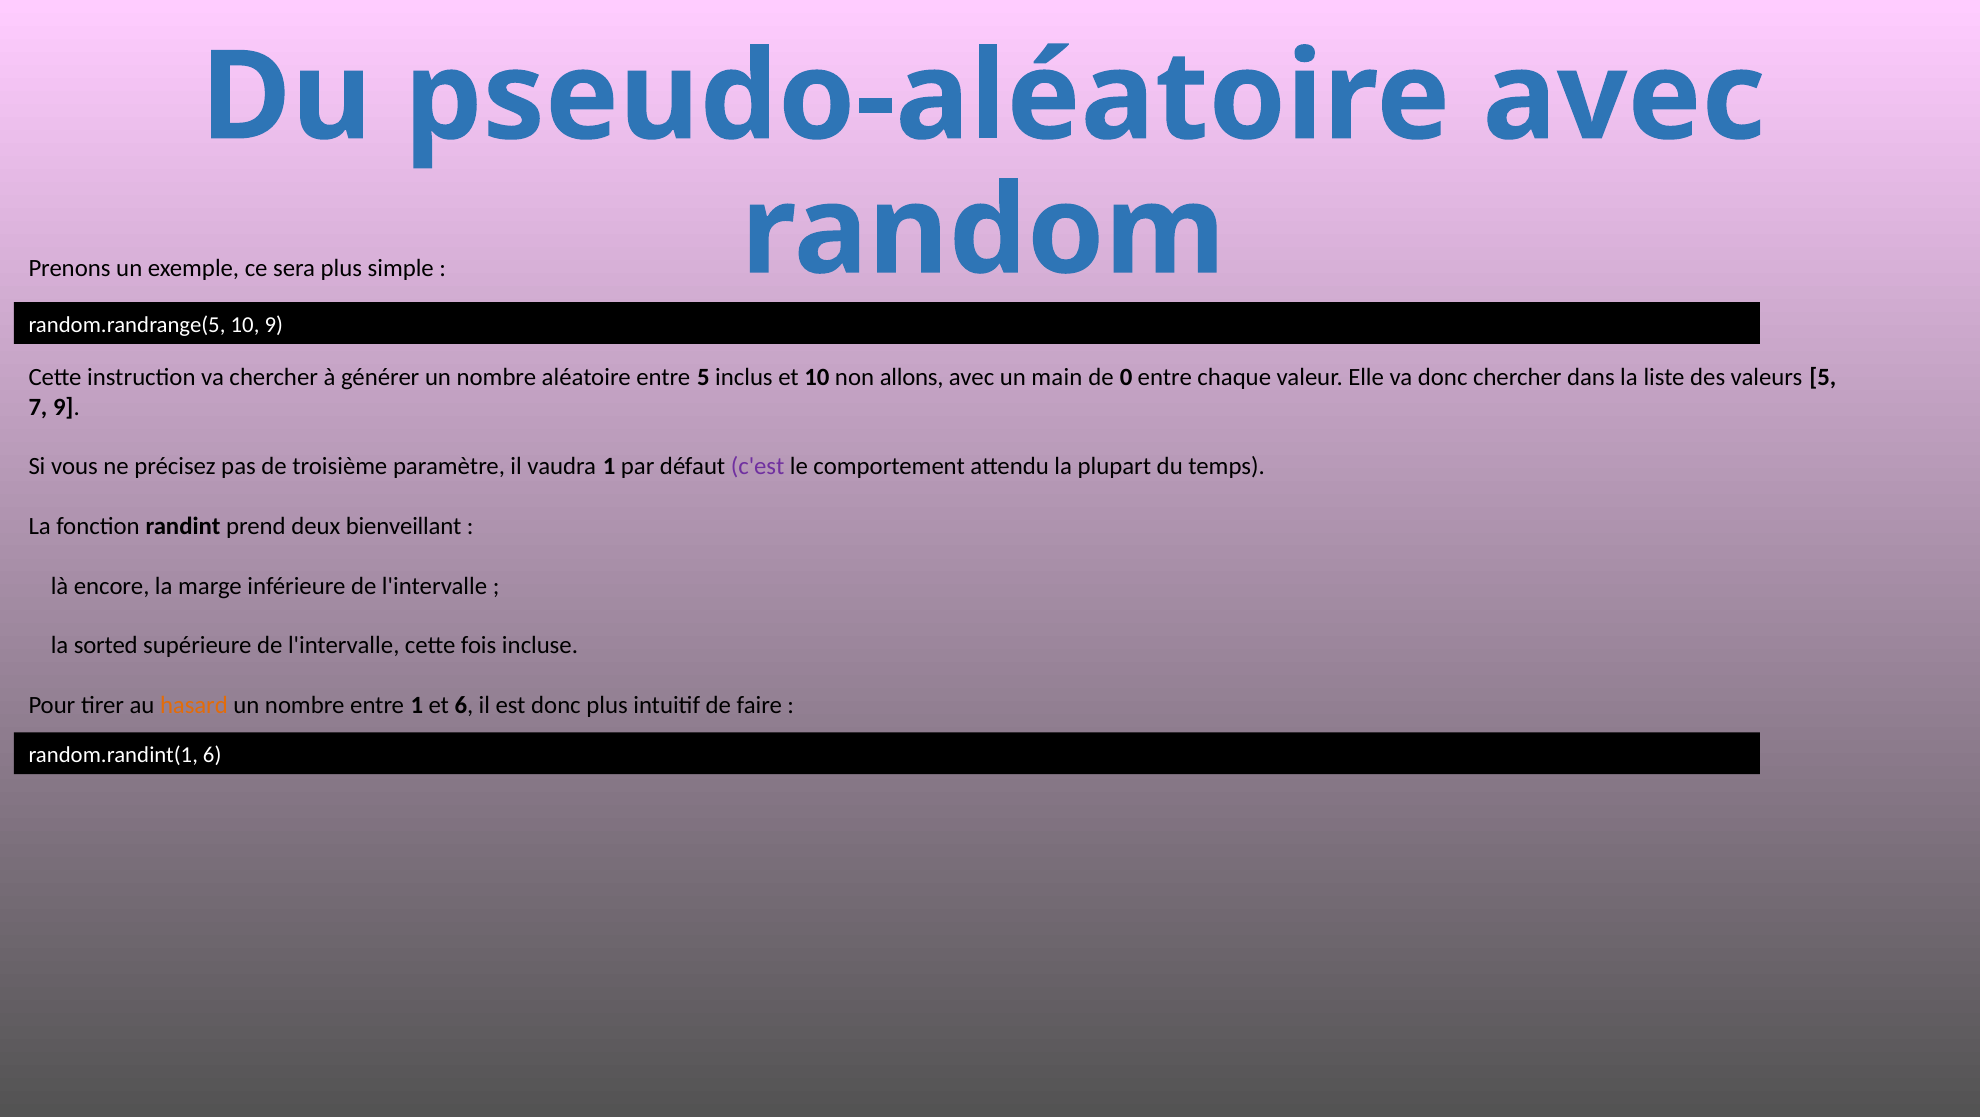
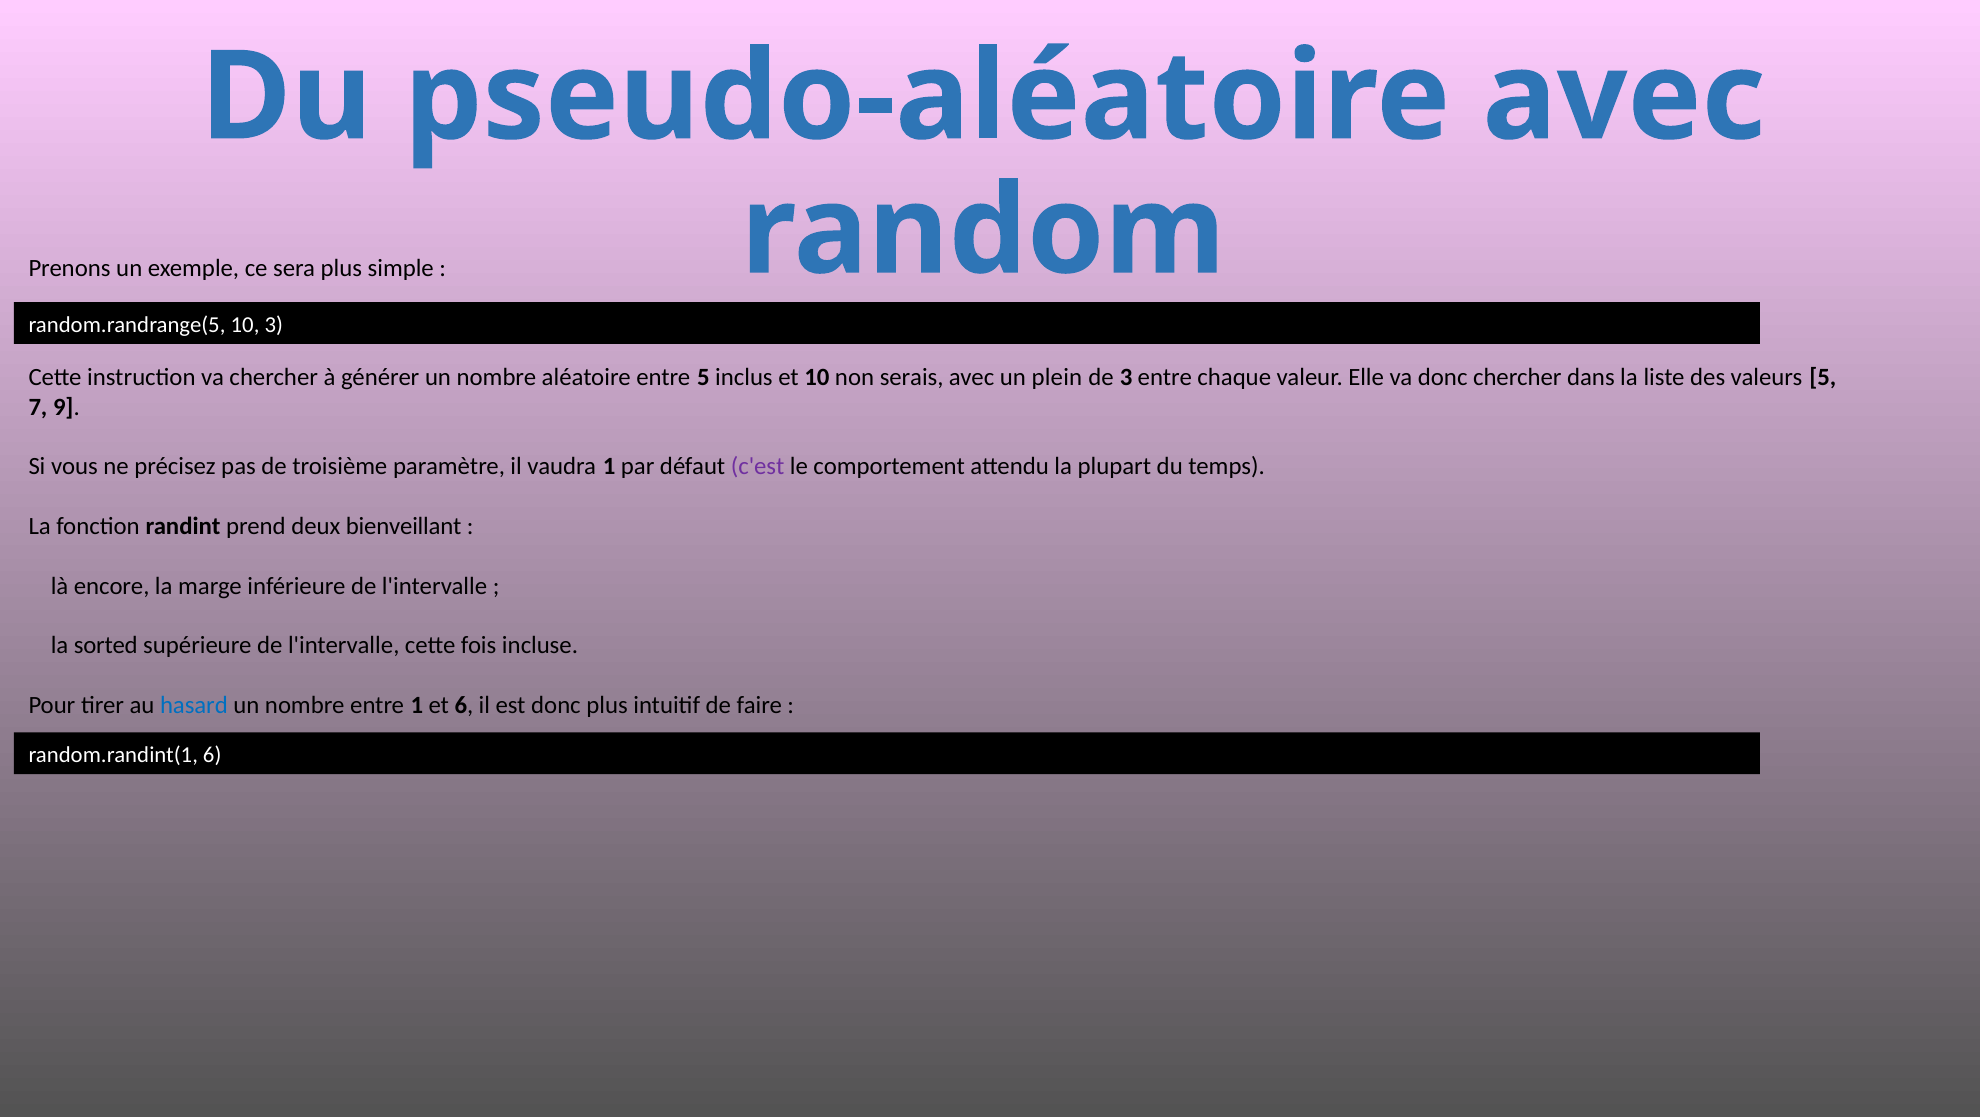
10 9: 9 -> 3
allons: allons -> serais
main: main -> plein
de 0: 0 -> 3
hasard colour: orange -> blue
